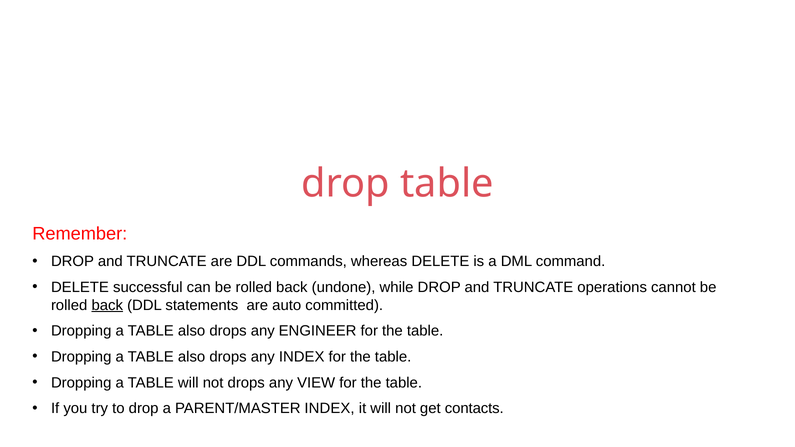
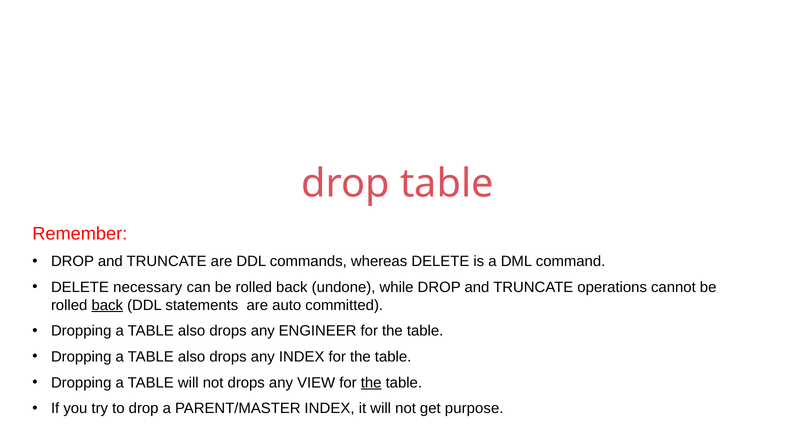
successful: successful -> necessary
the at (371, 383) underline: none -> present
contacts: contacts -> purpose
